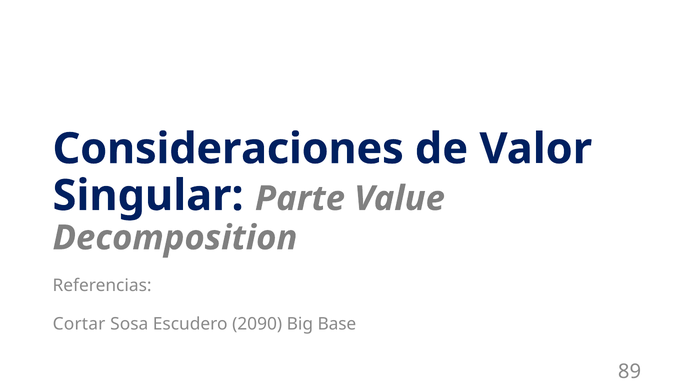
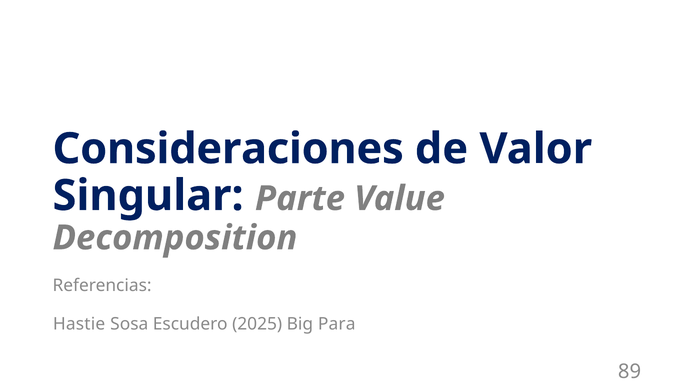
Cortar: Cortar -> Hastie
2090: 2090 -> 2025
Base: Base -> Para
